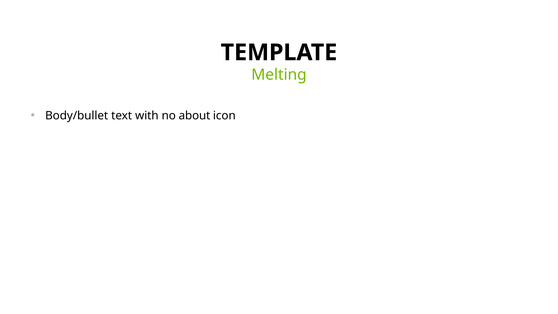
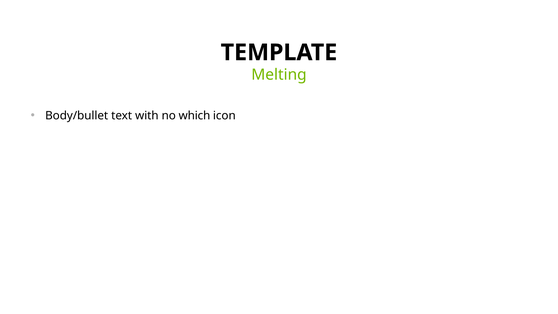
about: about -> which
